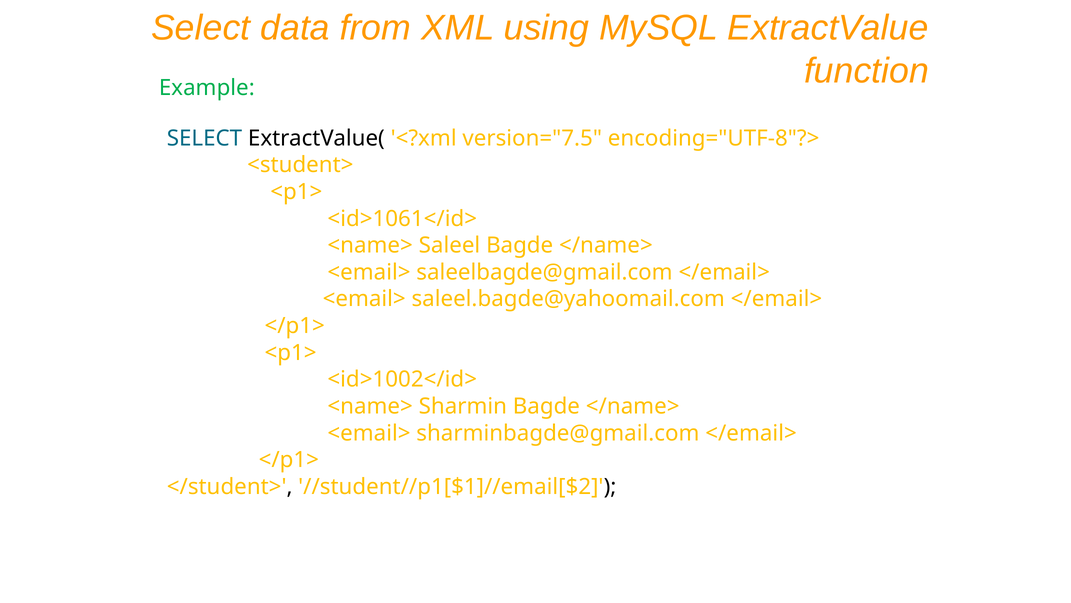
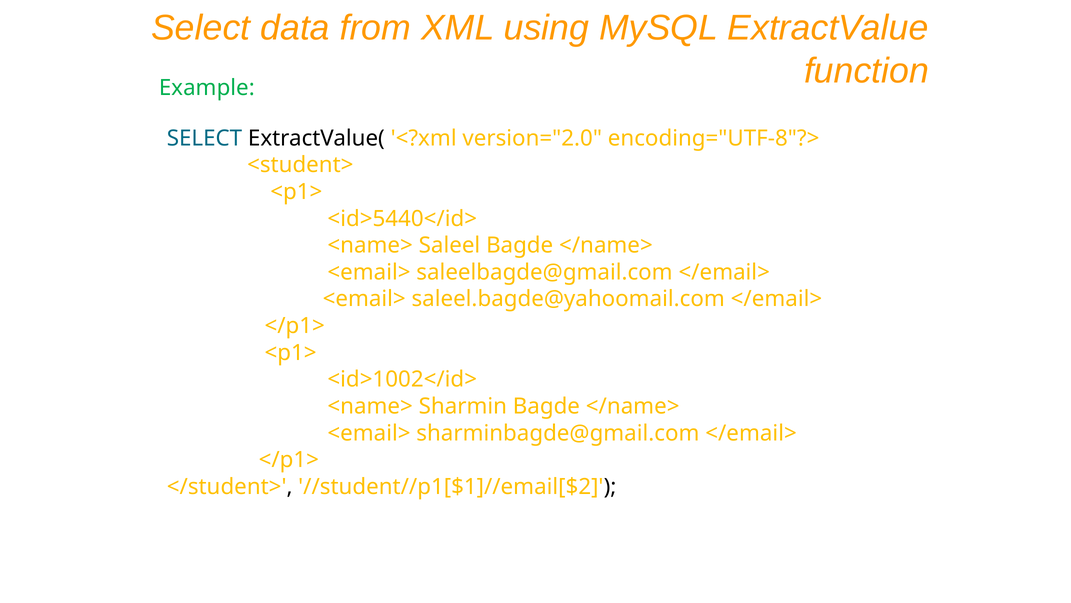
version="7.5: version="7.5 -> version="2.0
<id>1061</id>: <id>1061</id> -> <id>5440</id>
